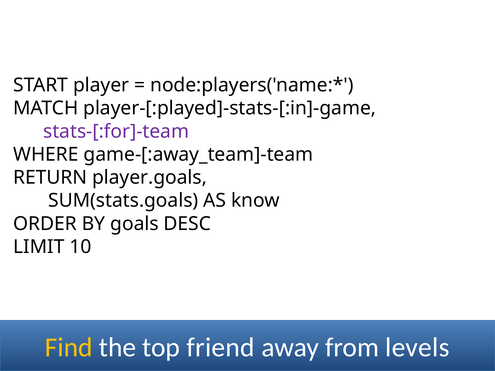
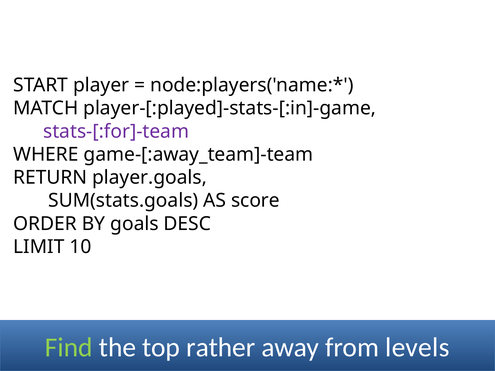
know: know -> score
Find colour: yellow -> light green
friend: friend -> rather
